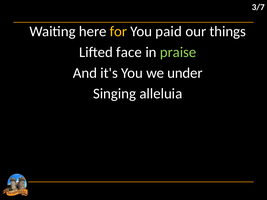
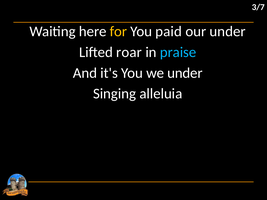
our things: things -> under
face: face -> roar
praise colour: light green -> light blue
